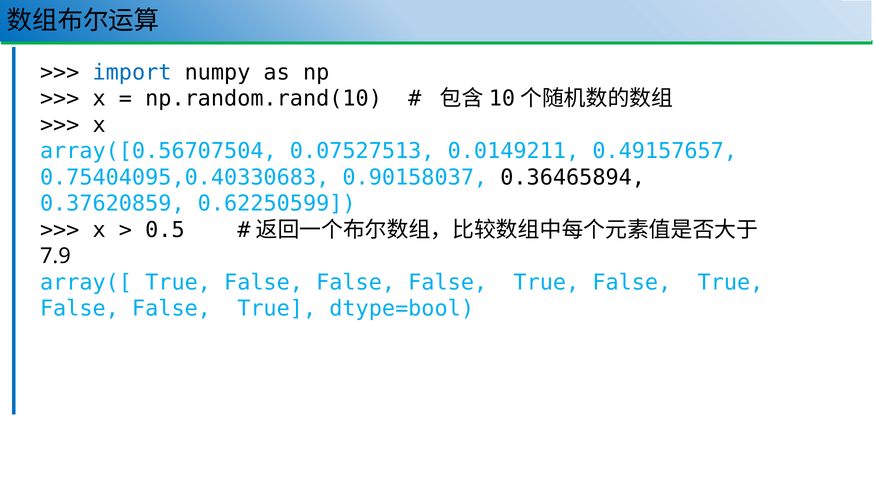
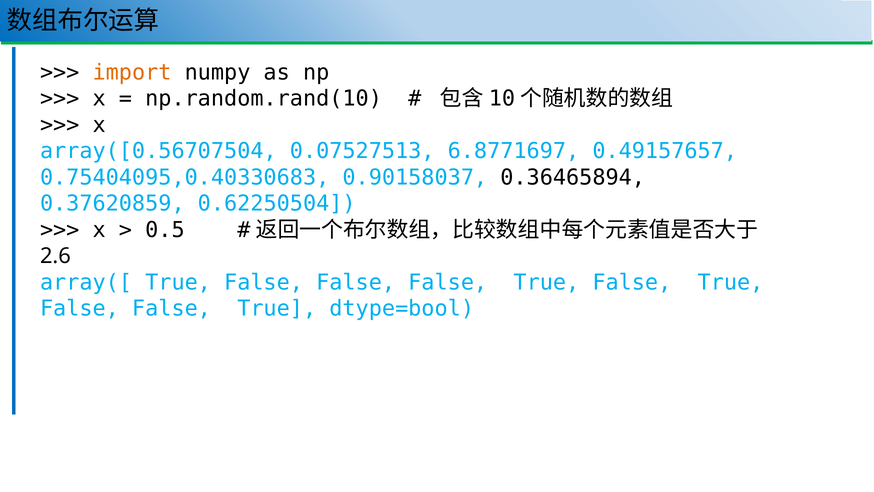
import colour: blue -> orange
0.0149211: 0.0149211 -> 6.8771697
0.62250599: 0.62250599 -> 0.62250504
7.9: 7.9 -> 2.6
